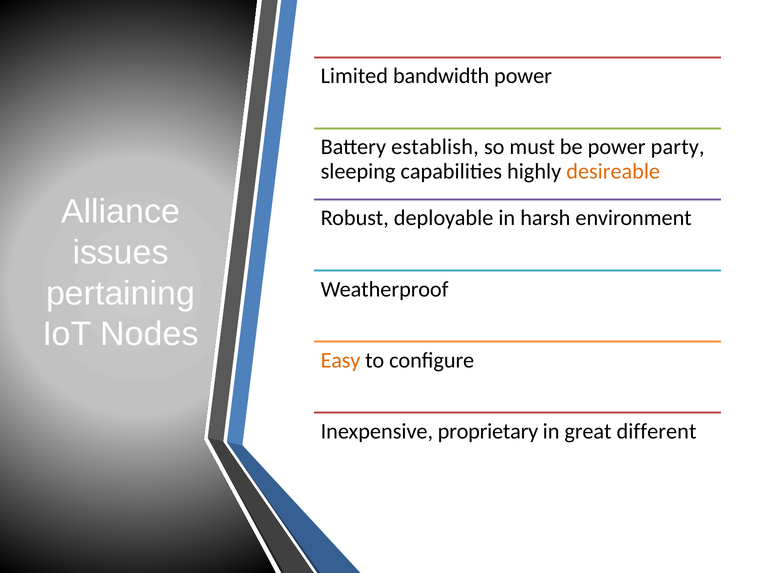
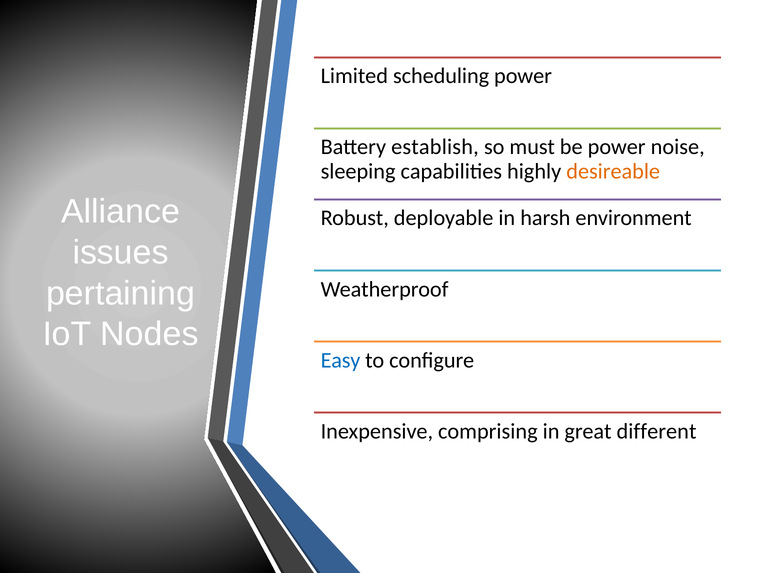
bandwidth: bandwidth -> scheduling
party: party -> noise
Easy colour: orange -> blue
proprietary: proprietary -> comprising
